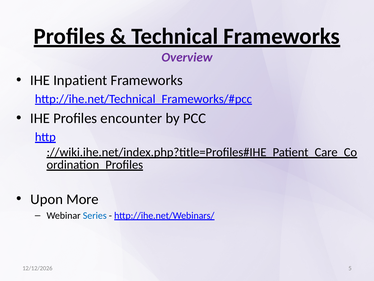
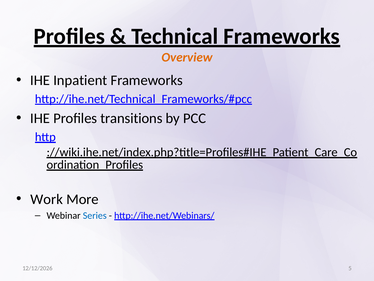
Overview colour: purple -> orange
encounter: encounter -> transitions
Upon: Upon -> Work
